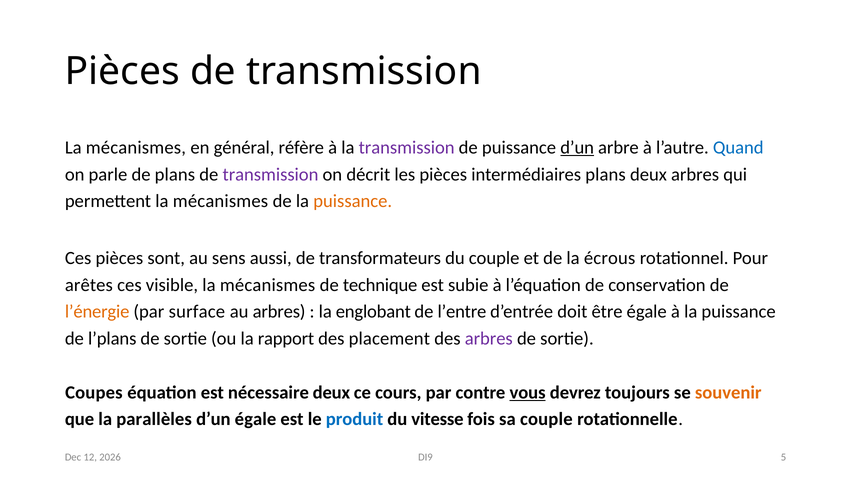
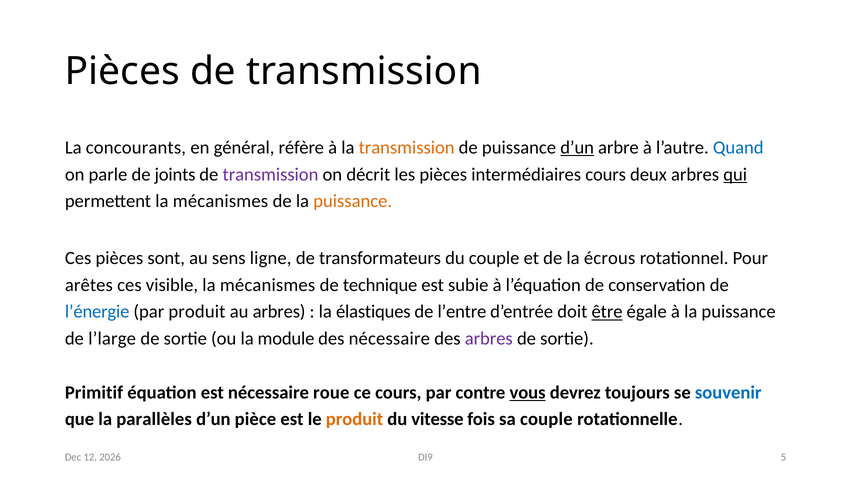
mécanismes at (136, 148): mécanismes -> concourants
transmission at (407, 148) colour: purple -> orange
de plans: plans -> joints
intermédiaires plans: plans -> cours
qui underline: none -> present
aussi: aussi -> ligne
l’énergie colour: orange -> blue
par surface: surface -> produit
englobant: englobant -> élastiques
être underline: none -> present
l’plans: l’plans -> l’large
rapport: rapport -> module
des placement: placement -> nécessaire
Coupes: Coupes -> Primitif
nécessaire deux: deux -> roue
souvenir colour: orange -> blue
d’un égale: égale -> pièce
produit at (355, 419) colour: blue -> orange
